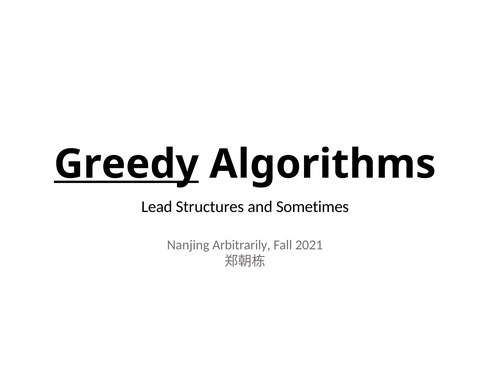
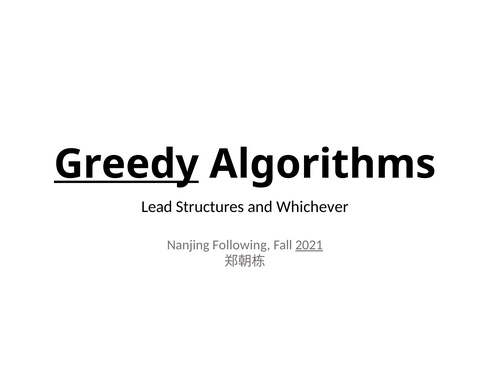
Sometimes: Sometimes -> Whichever
Arbitrarily: Arbitrarily -> Following
2021 underline: none -> present
